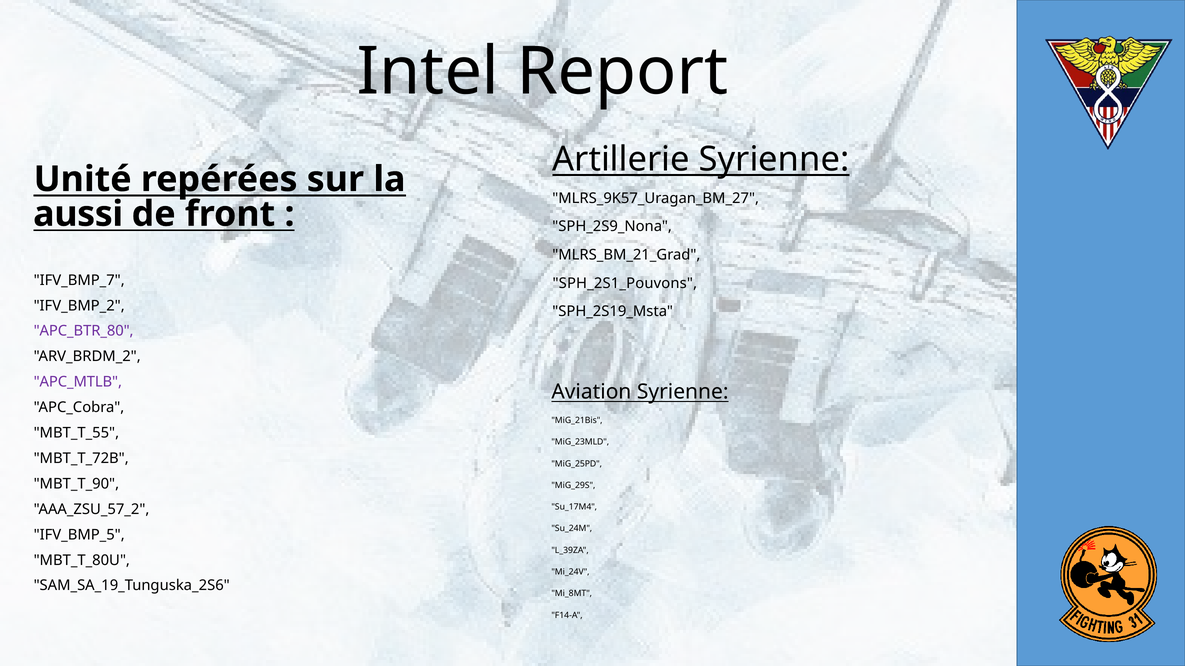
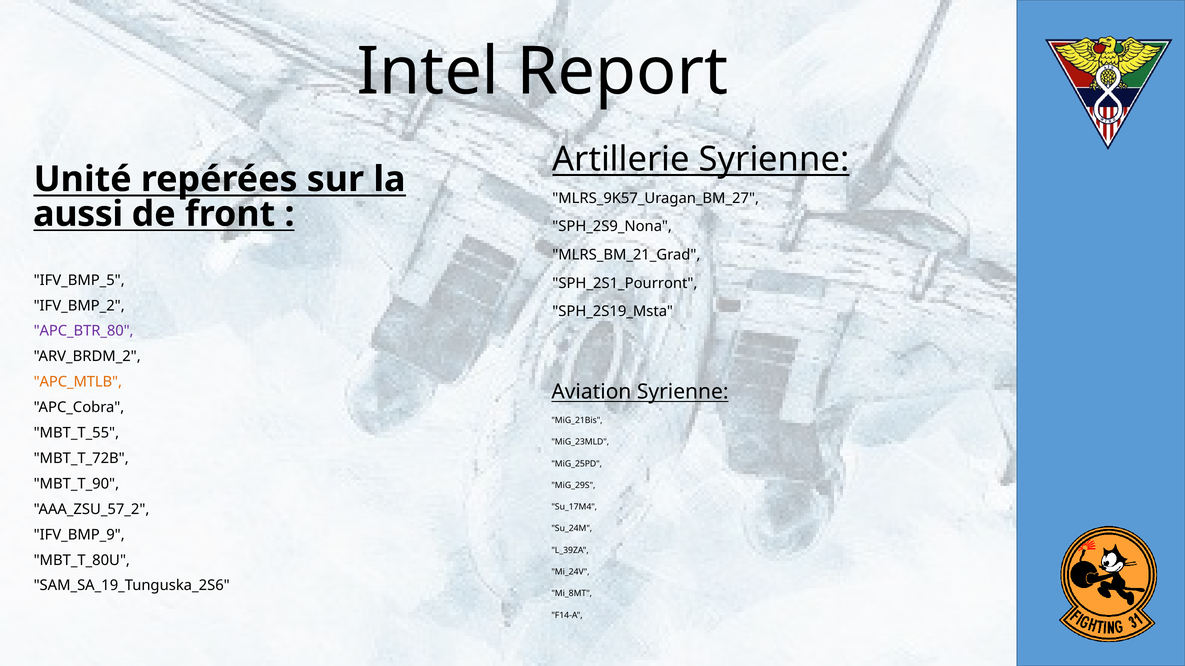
IFV_BMP_7: IFV_BMP_7 -> IFV_BMP_5
SPH_2S1_Pouvons: SPH_2S1_Pouvons -> SPH_2S1_Pourront
APC_MTLB colour: purple -> orange
IFV_BMP_5: IFV_BMP_5 -> IFV_BMP_9
